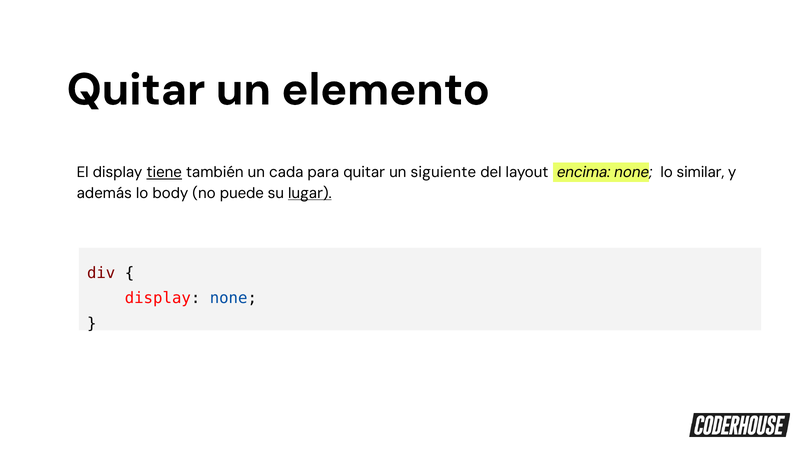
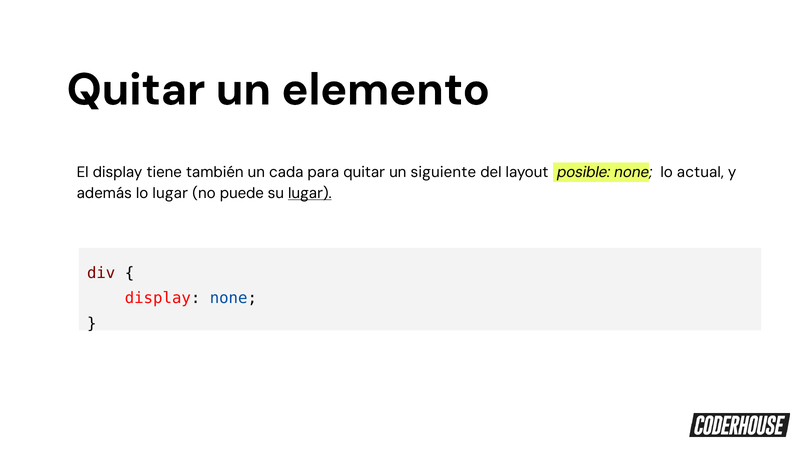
tiene underline: present -> none
encima: encima -> posible
similar: similar -> actual
lo body: body -> lugar
